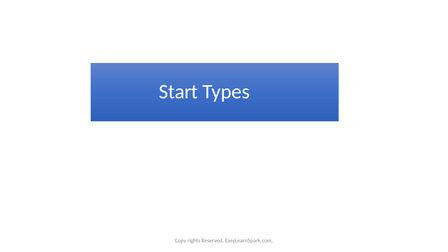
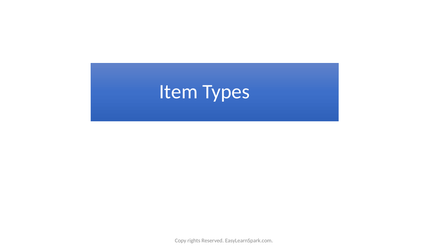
Start: Start -> Item
